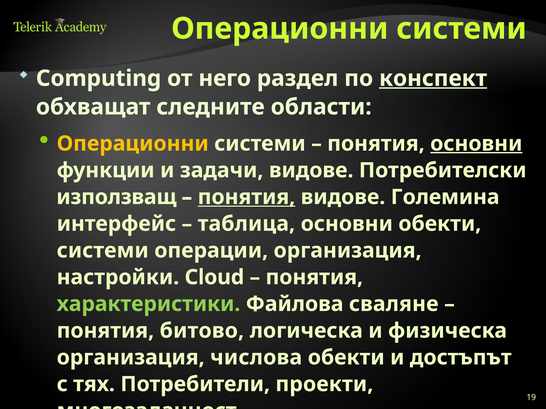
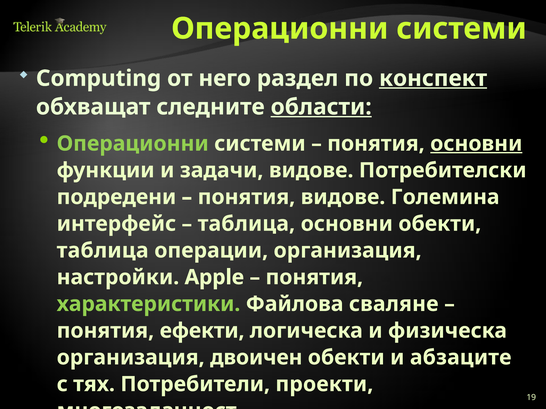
области underline: none -> present
Операционни at (133, 144) colour: yellow -> light green
използващ: използващ -> подредени
понятия at (246, 197) underline: present -> none
системи at (103, 251): системи -> таблица
Cloud: Cloud -> Apple
битово: битово -> ефекти
числова: числова -> двоичен
достъпът: достъпът -> абзаците
